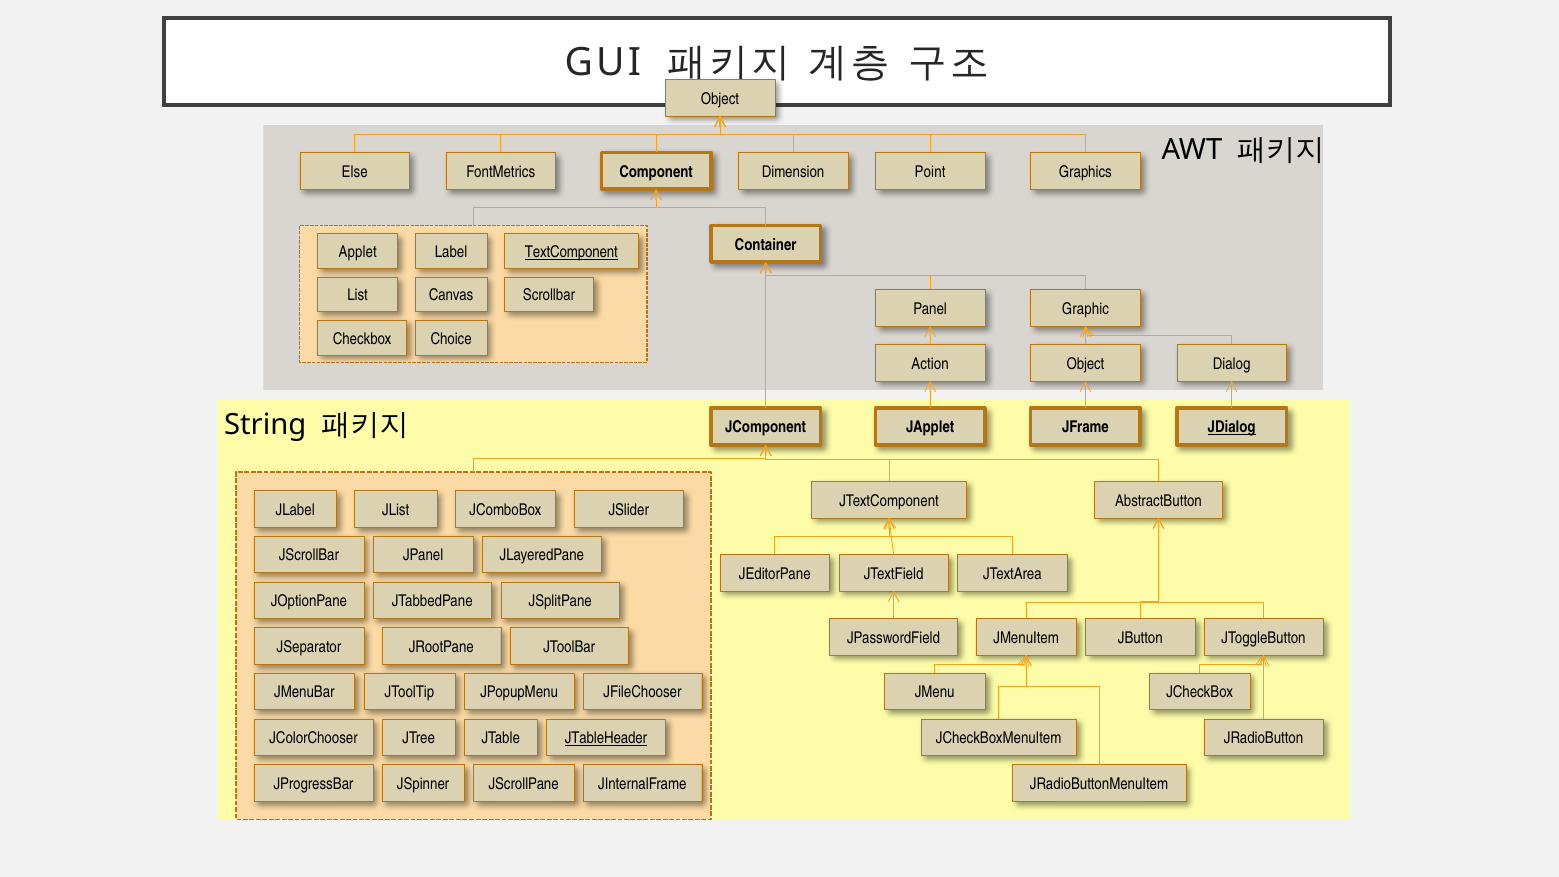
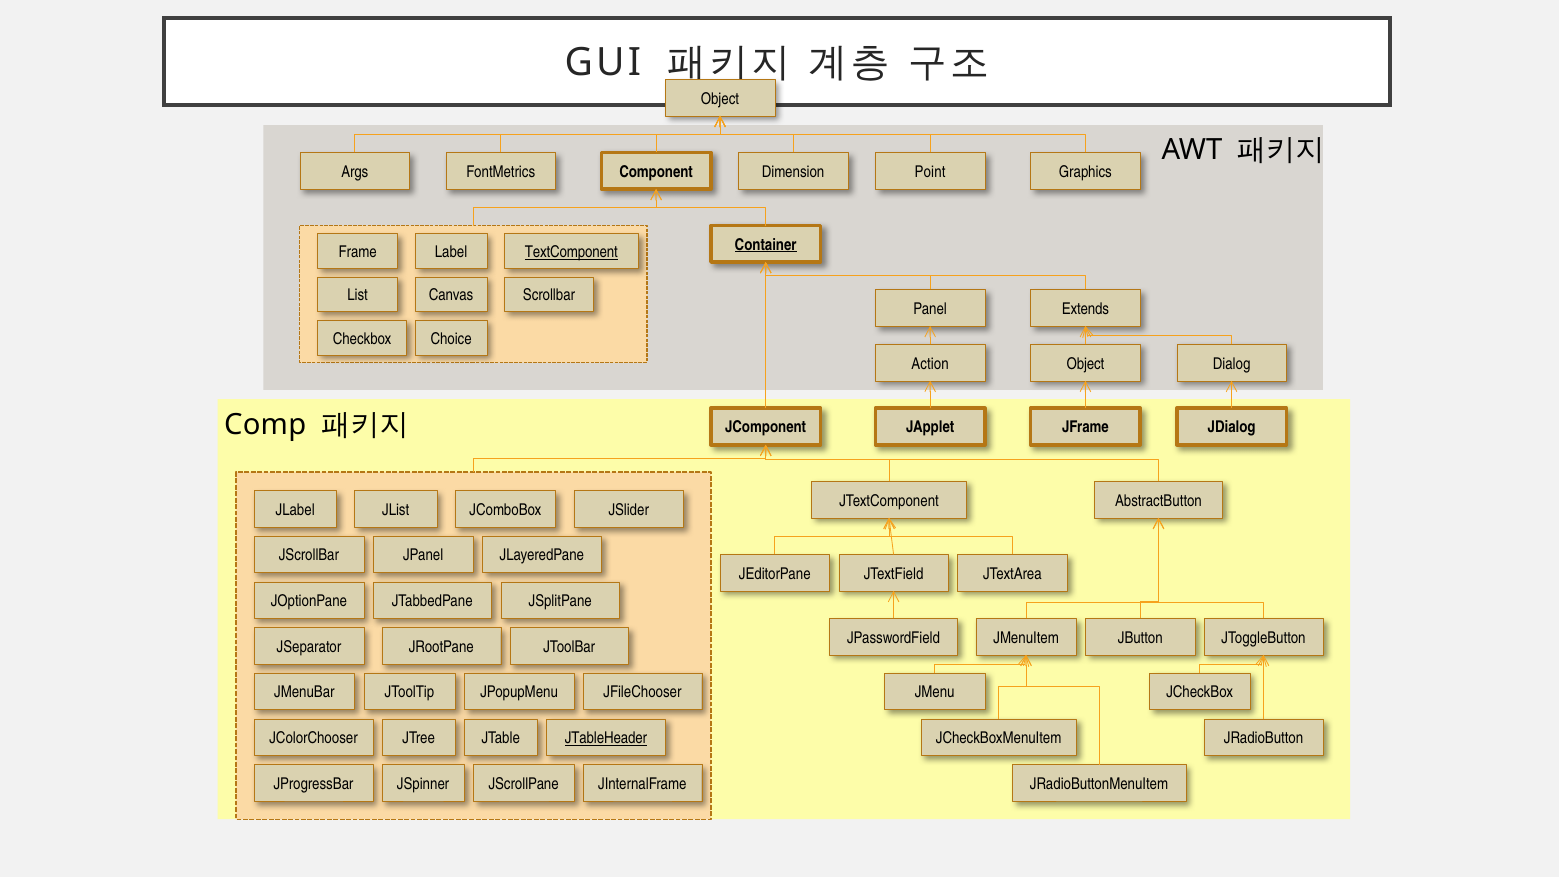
Else: Else -> Args
Container underline: none -> present
Applet: Applet -> Frame
Graphic: Graphic -> Extends
String: String -> Comp
JDialog underline: present -> none
